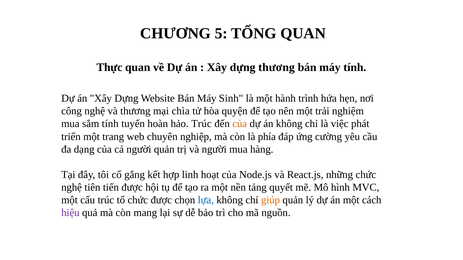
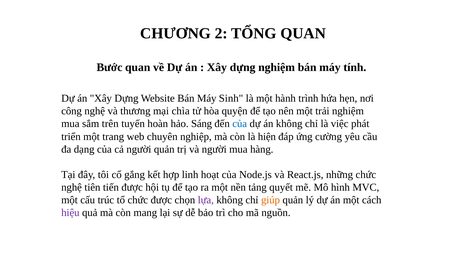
5: 5 -> 2
Thực: Thực -> Bước
dựng thương: thương -> nghiệm
sắm tính: tính -> trên
hảo Trúc: Trúc -> Sáng
của at (240, 124) colour: orange -> blue
phía: phía -> hiện
lựa colour: blue -> purple
